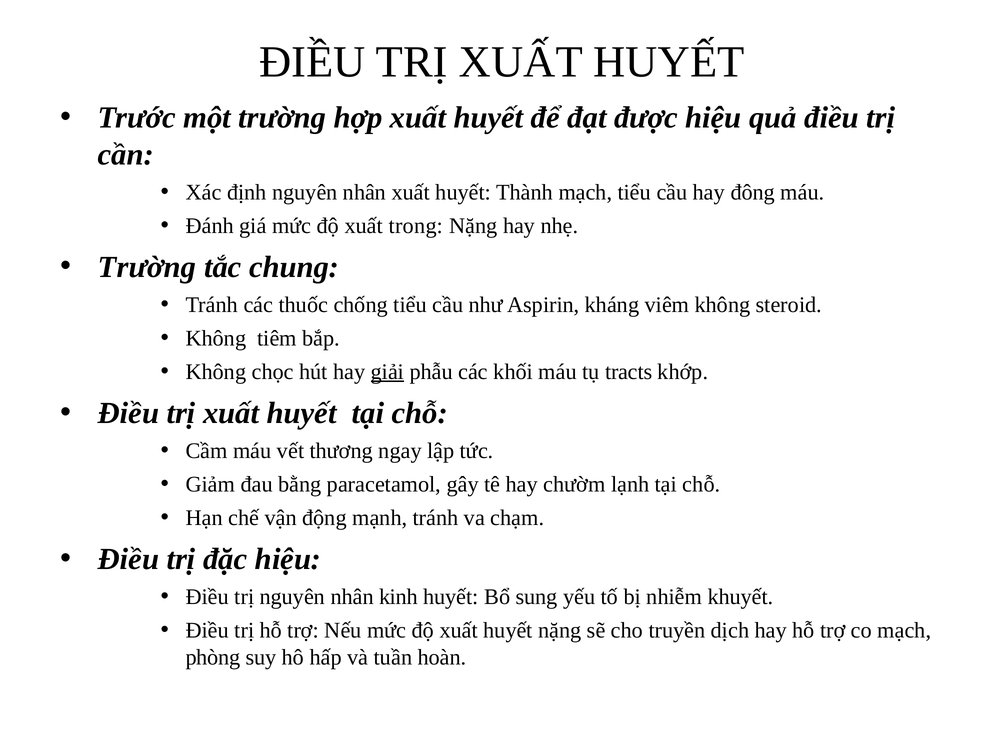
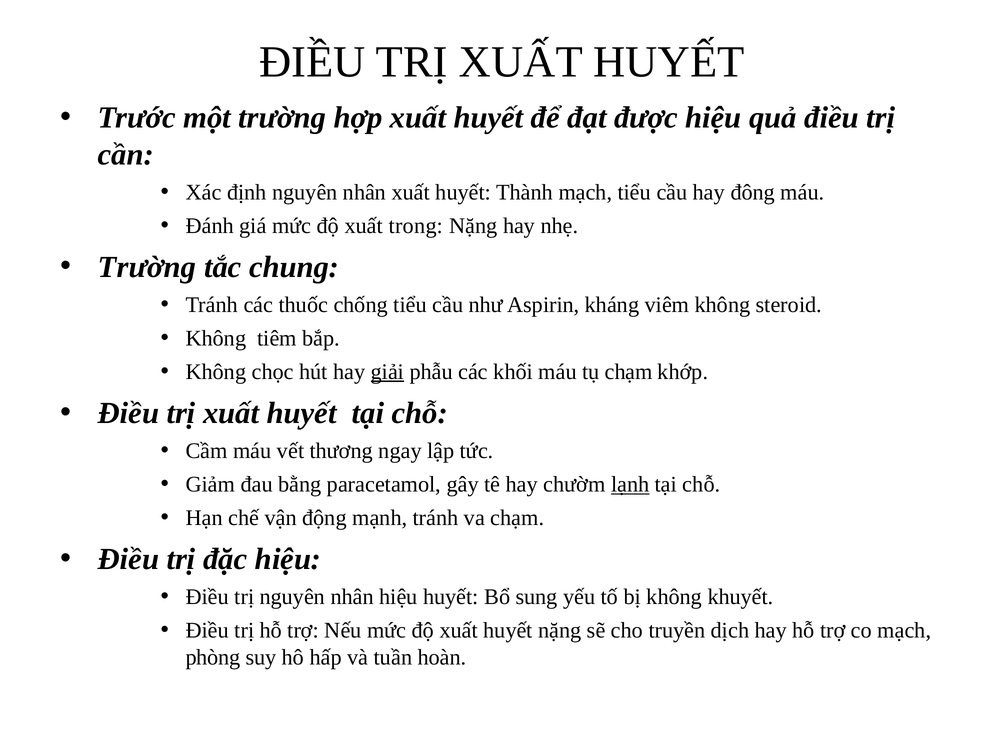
tụ tracts: tracts -> chạm
lạnh underline: none -> present
nhân kinh: kinh -> hiệu
bị nhiễm: nhiễm -> không
